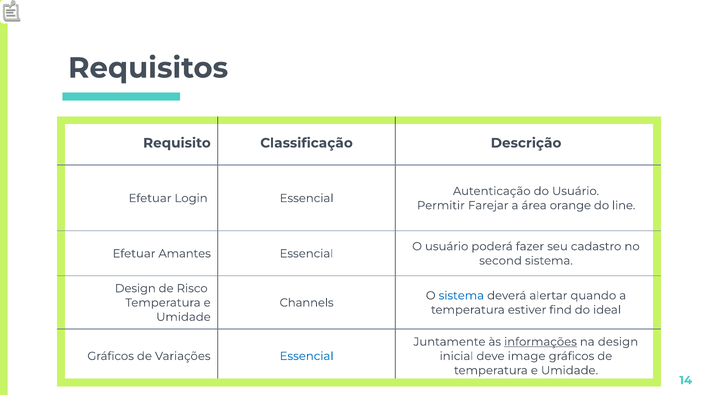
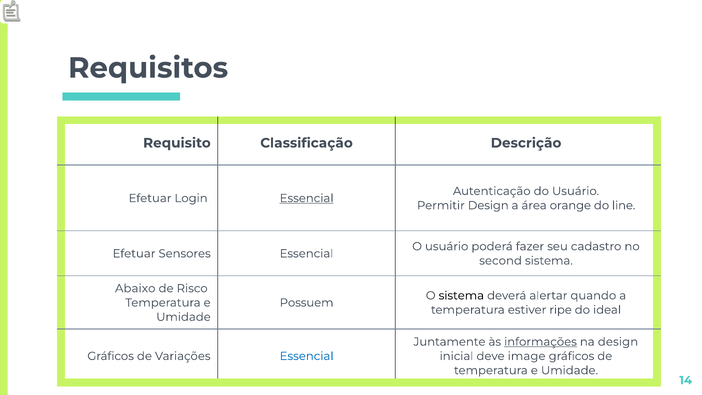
Essencial at (307, 198) underline: none -> present
Permitir Farejar: Farejar -> Design
Amantes: Amantes -> Sensores
Design at (135, 288): Design -> Abaixo
sistema at (461, 295) colour: blue -> black
Channels: Channels -> Possuem
find: find -> ripe
